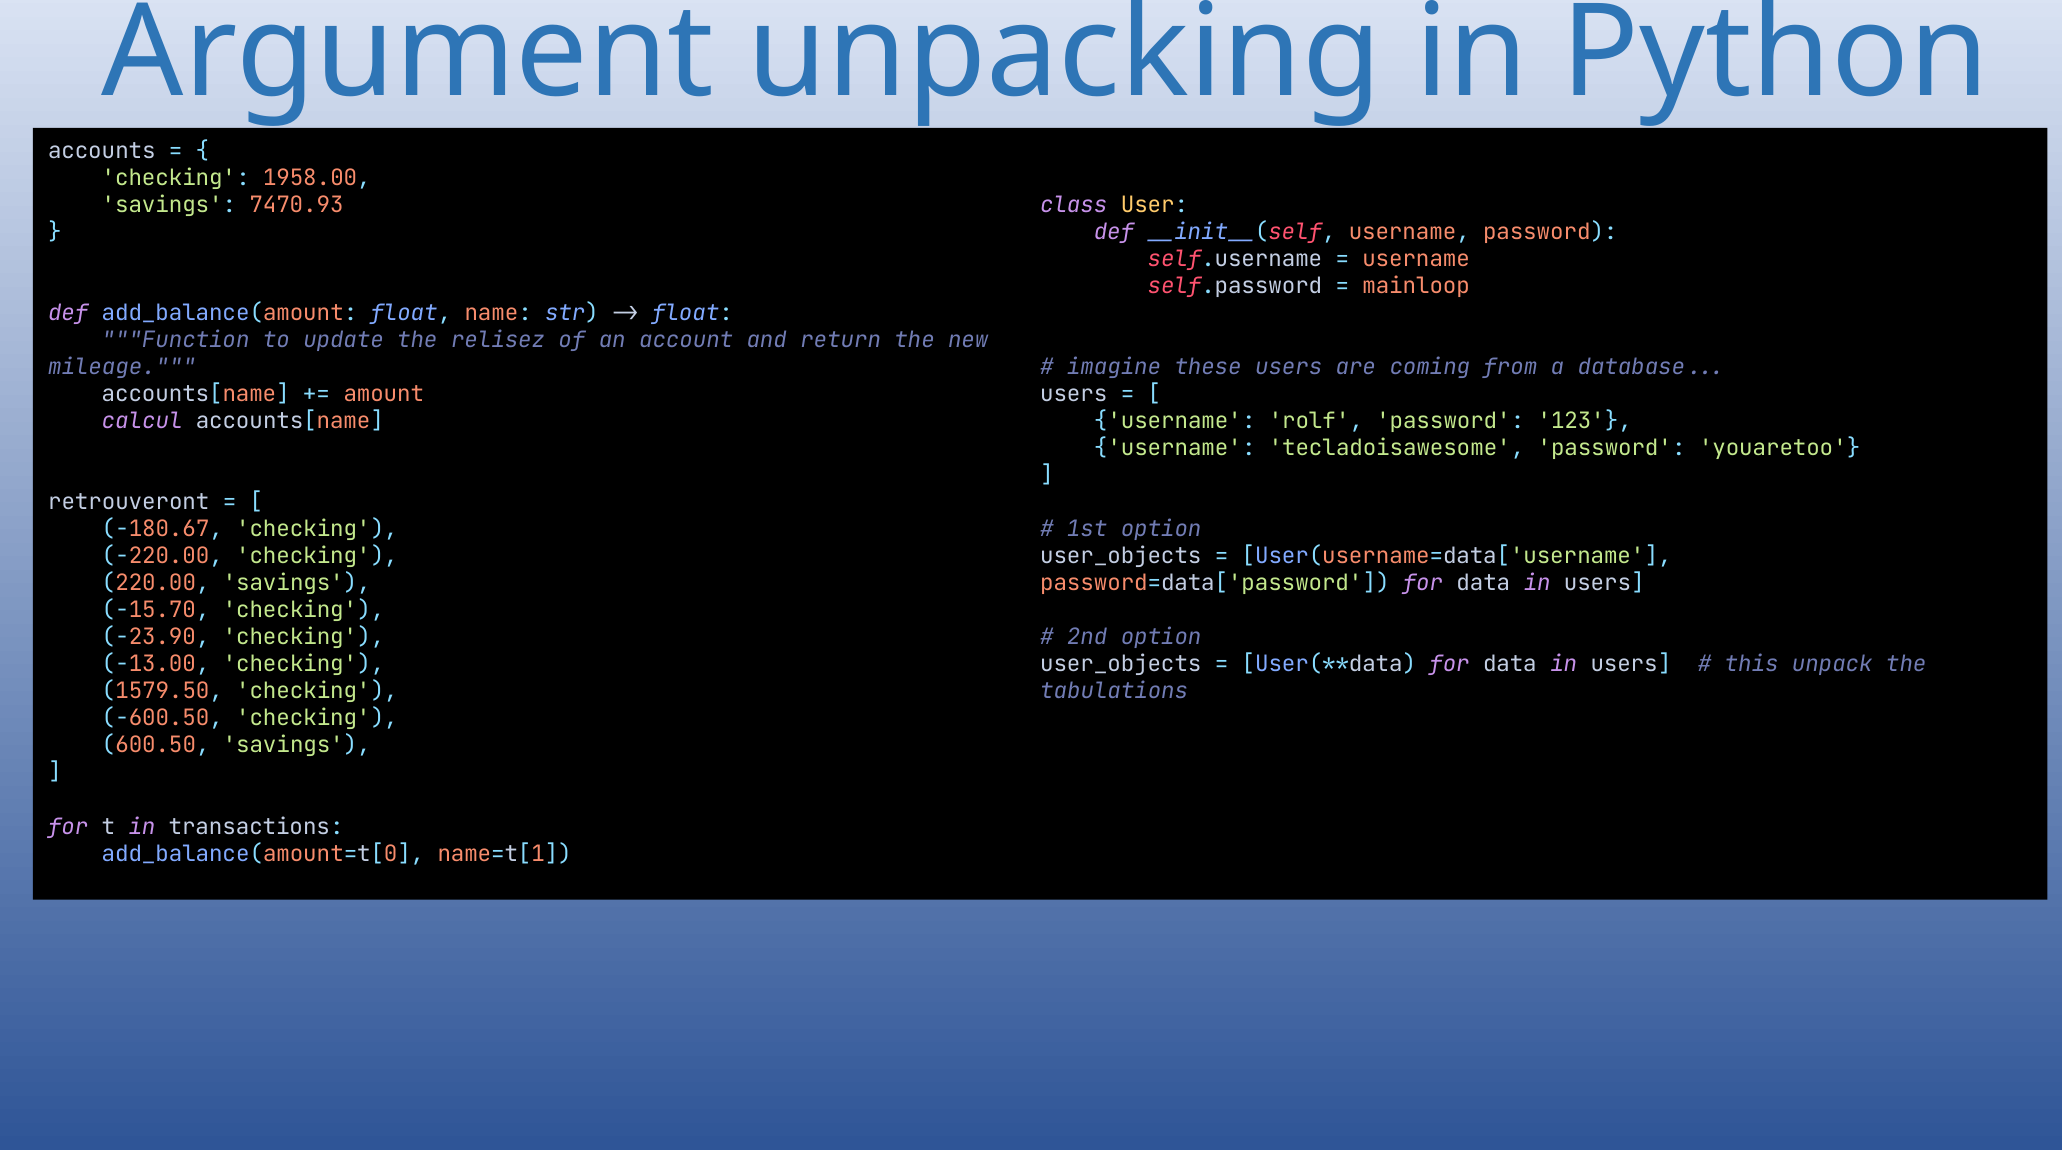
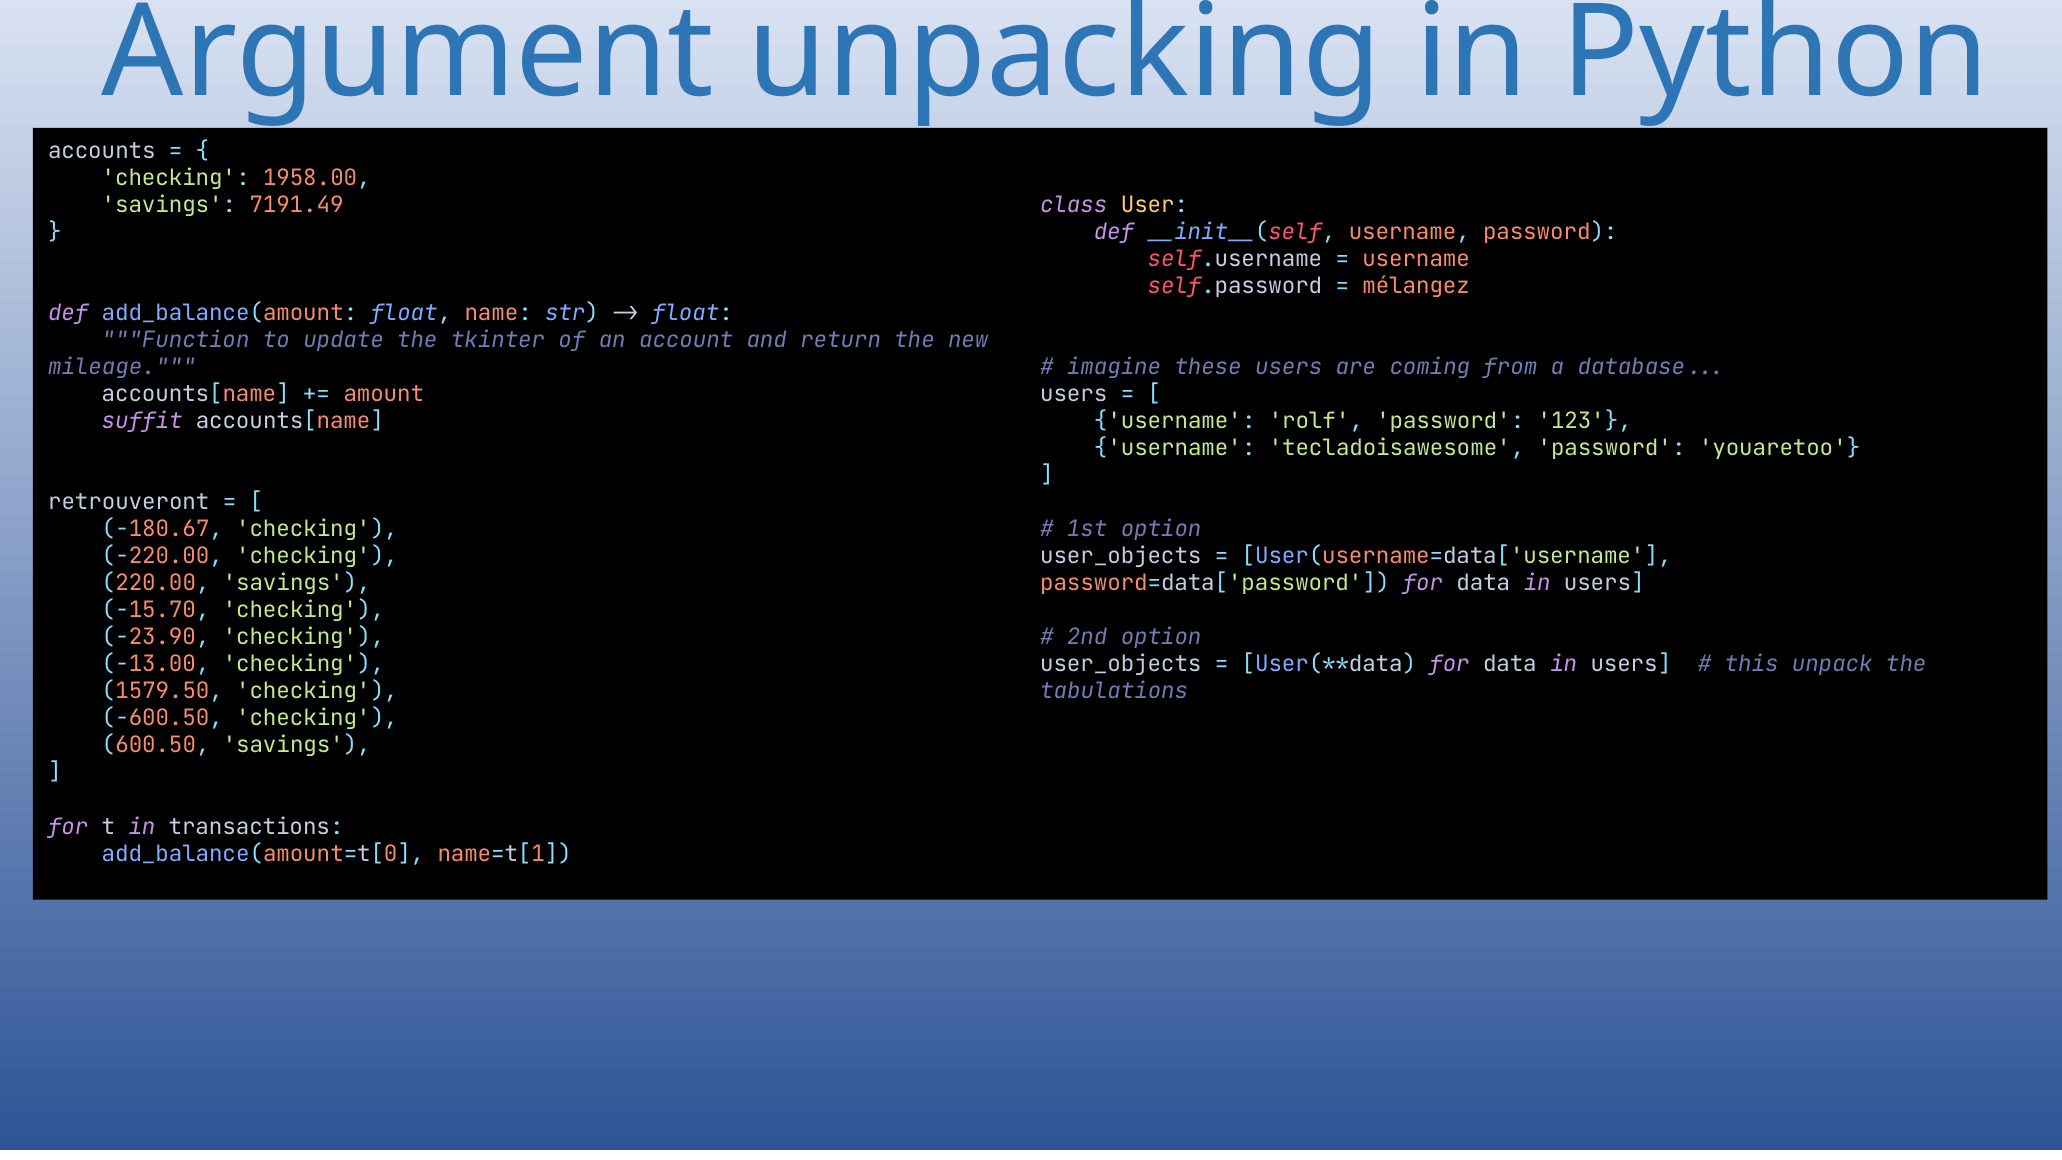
7470.93: 7470.93 -> 7191.49
mainloop: mainloop -> mélangez
relisez: relisez -> tkinter
calcul: calcul -> suffit
